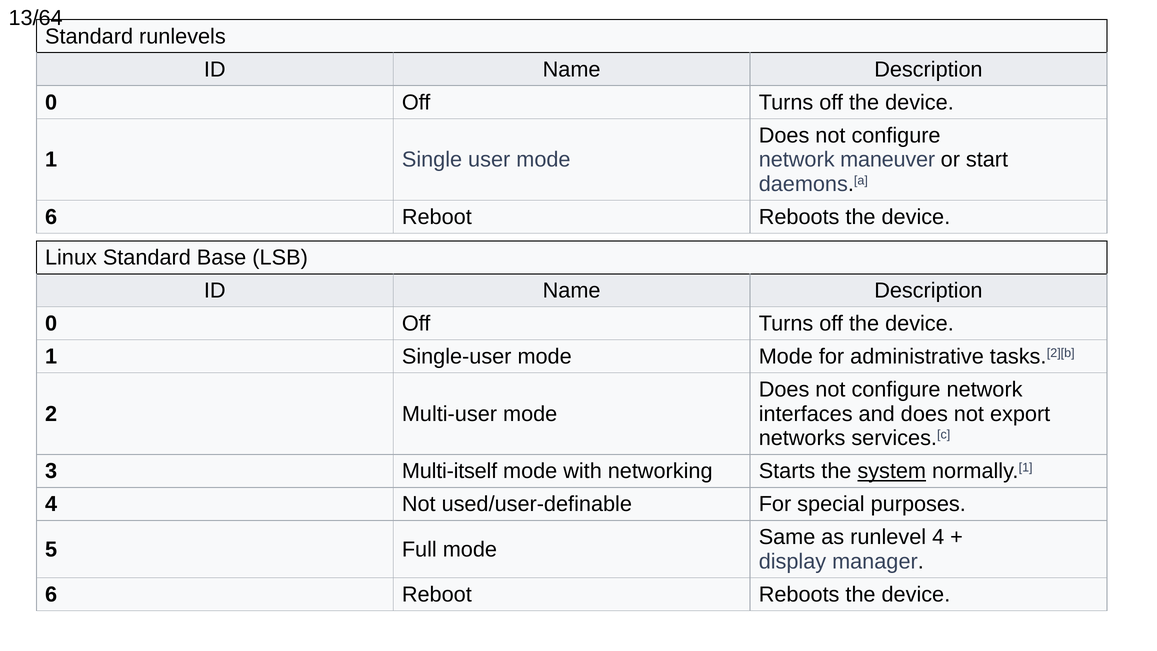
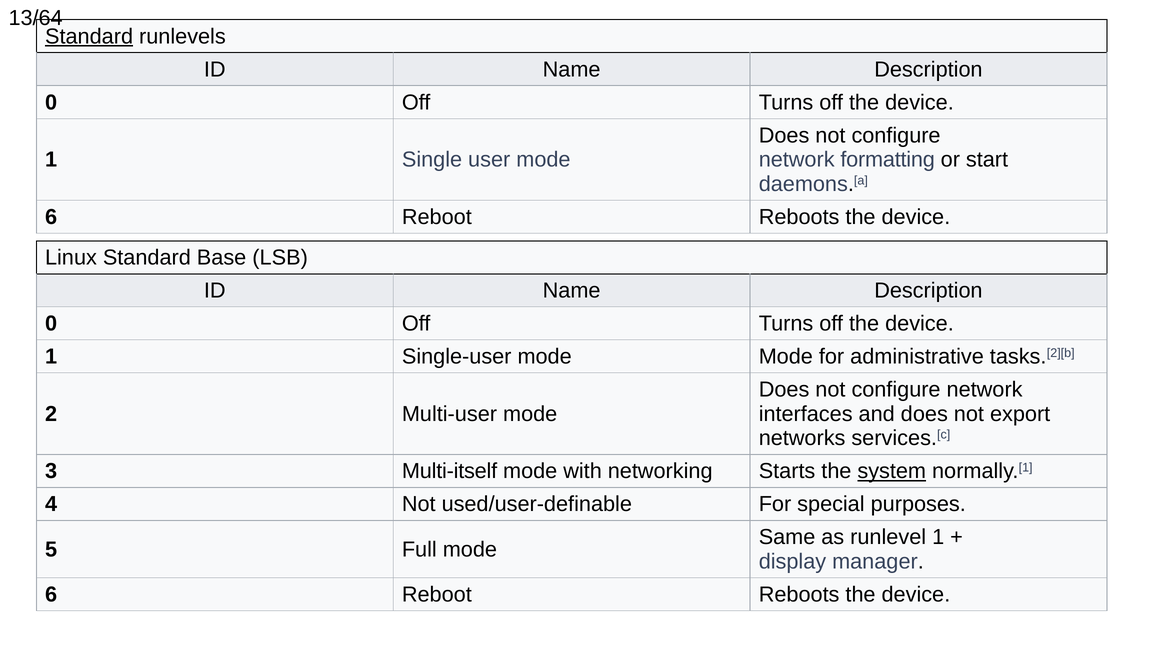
Standard at (89, 36) underline: none -> present
maneuver: maneuver -> formatting
runlevel 4: 4 -> 1
